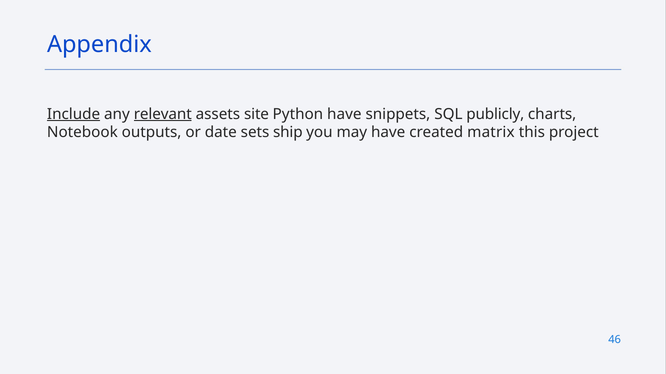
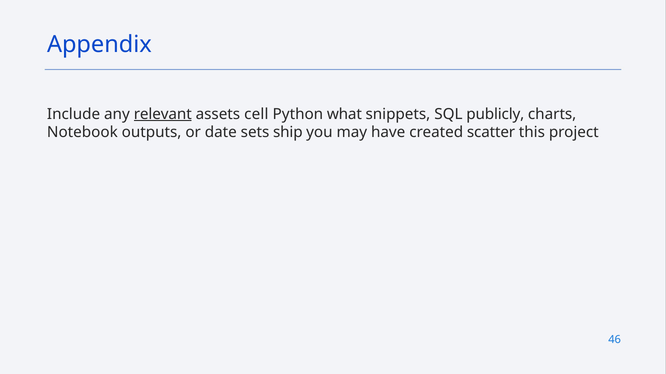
Include underline: present -> none
site: site -> cell
Python have: have -> what
matrix: matrix -> scatter
